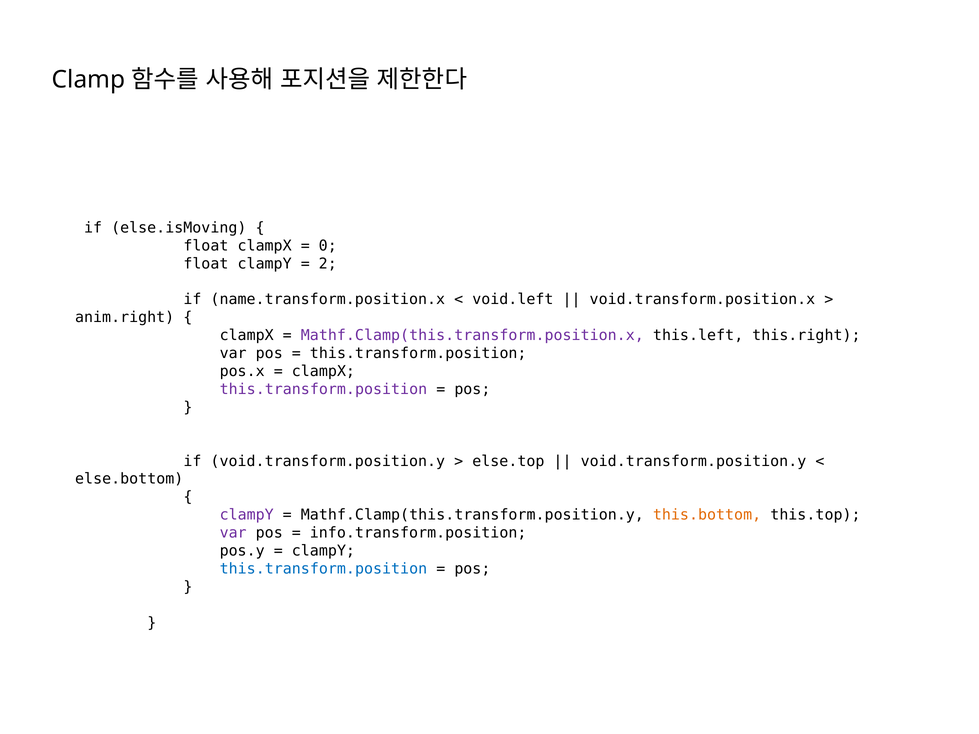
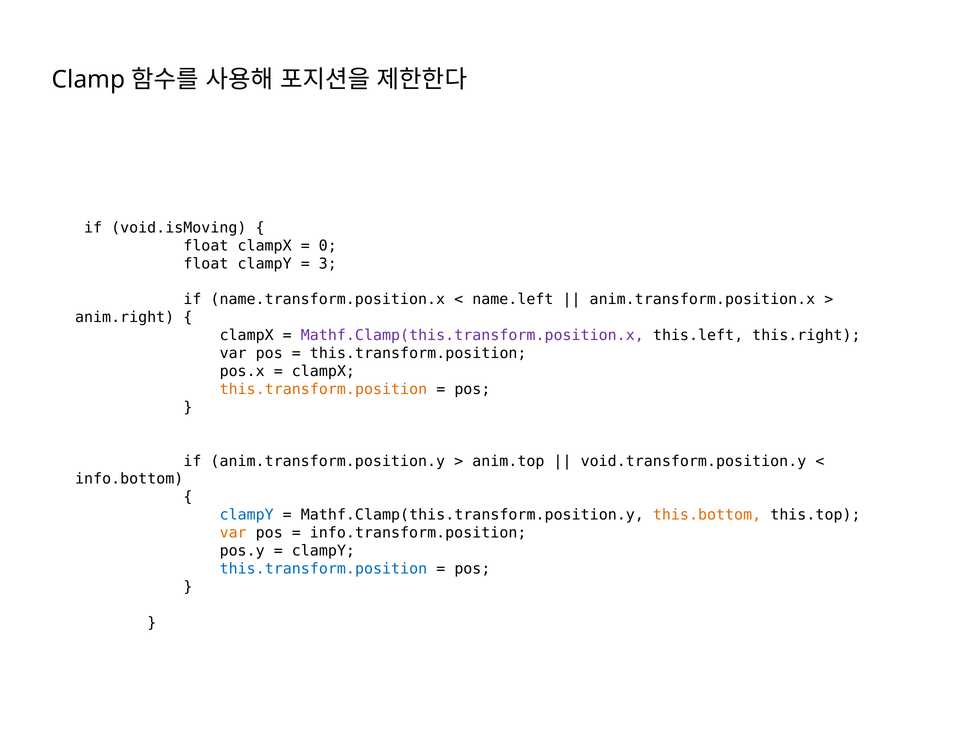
else.isMoving: else.isMoving -> void.isMoving
2: 2 -> 3
void.left: void.left -> name.left
void.transform.position.x: void.transform.position.x -> anim.transform.position.x
this.transform.position at (323, 389) colour: purple -> orange
if void.transform.position.y: void.transform.position.y -> anim.transform.position.y
else.top: else.top -> anim.top
else.bottom: else.bottom -> info.bottom
clampY at (247, 515) colour: purple -> blue
var at (233, 533) colour: purple -> orange
